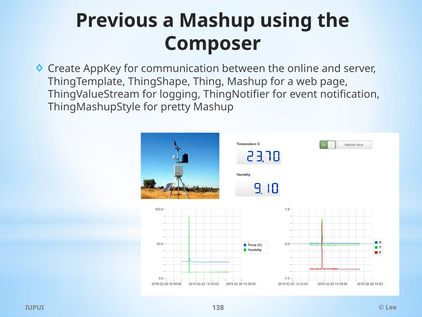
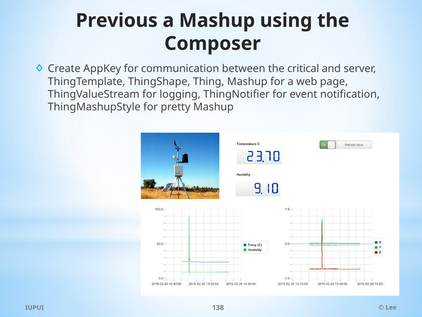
online: online -> critical
